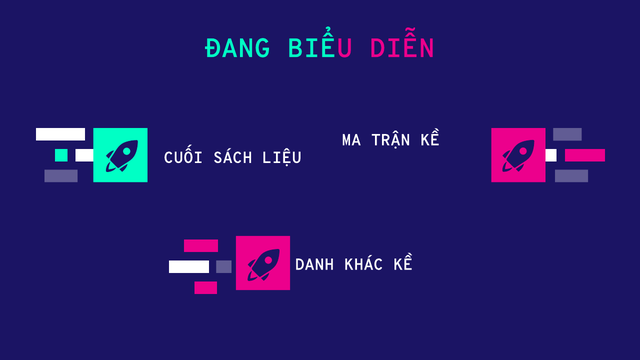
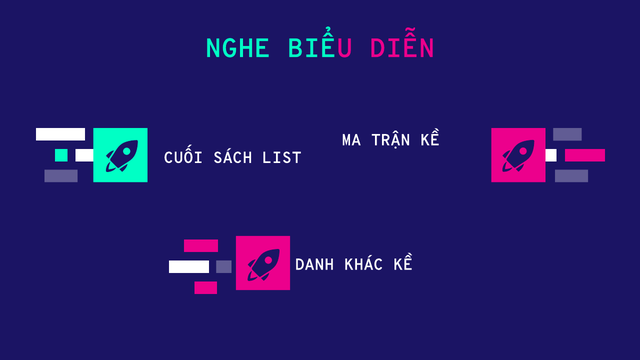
ĐANG: ĐANG -> NGHE
LIỆU: LIỆU -> LIST
